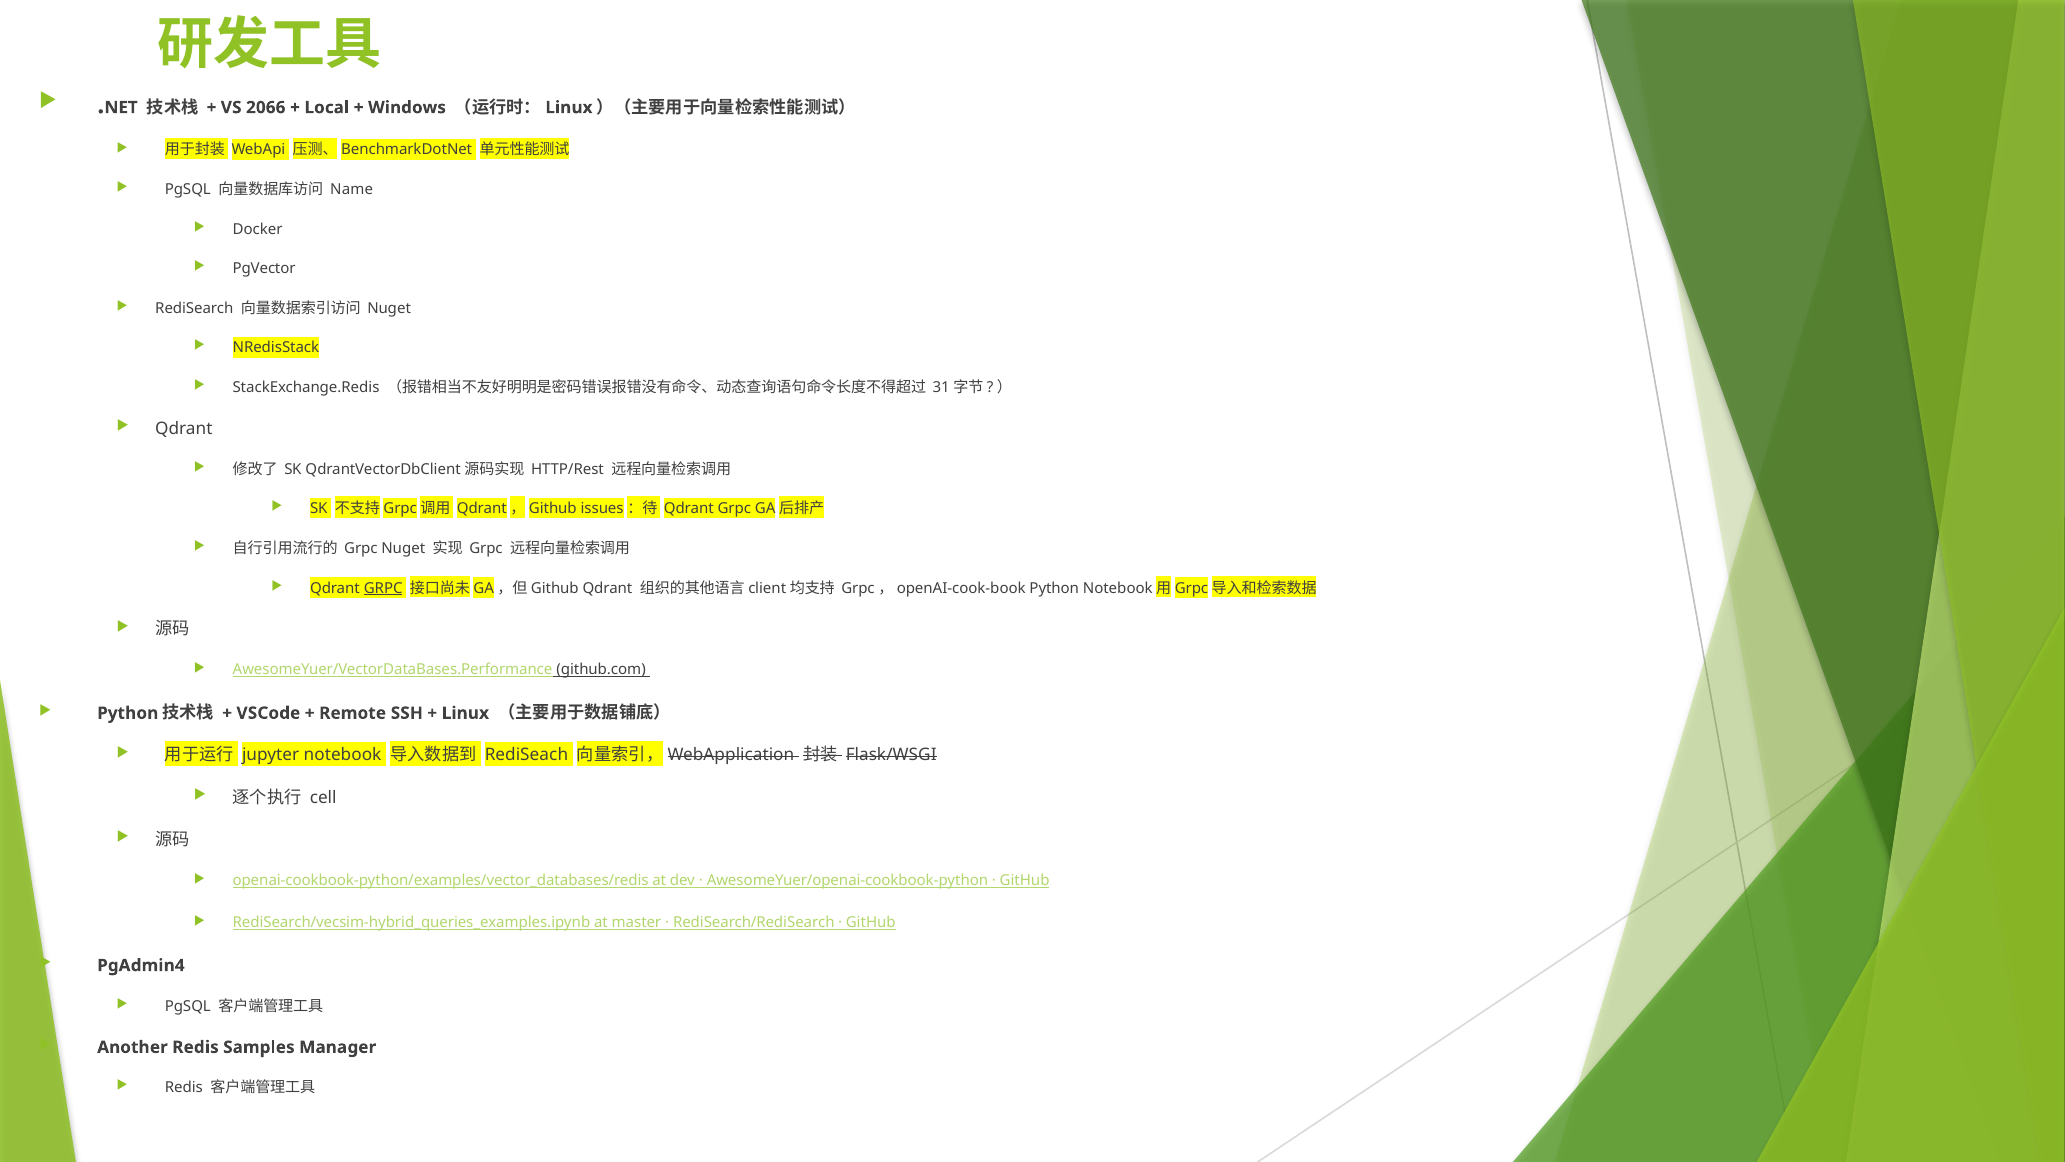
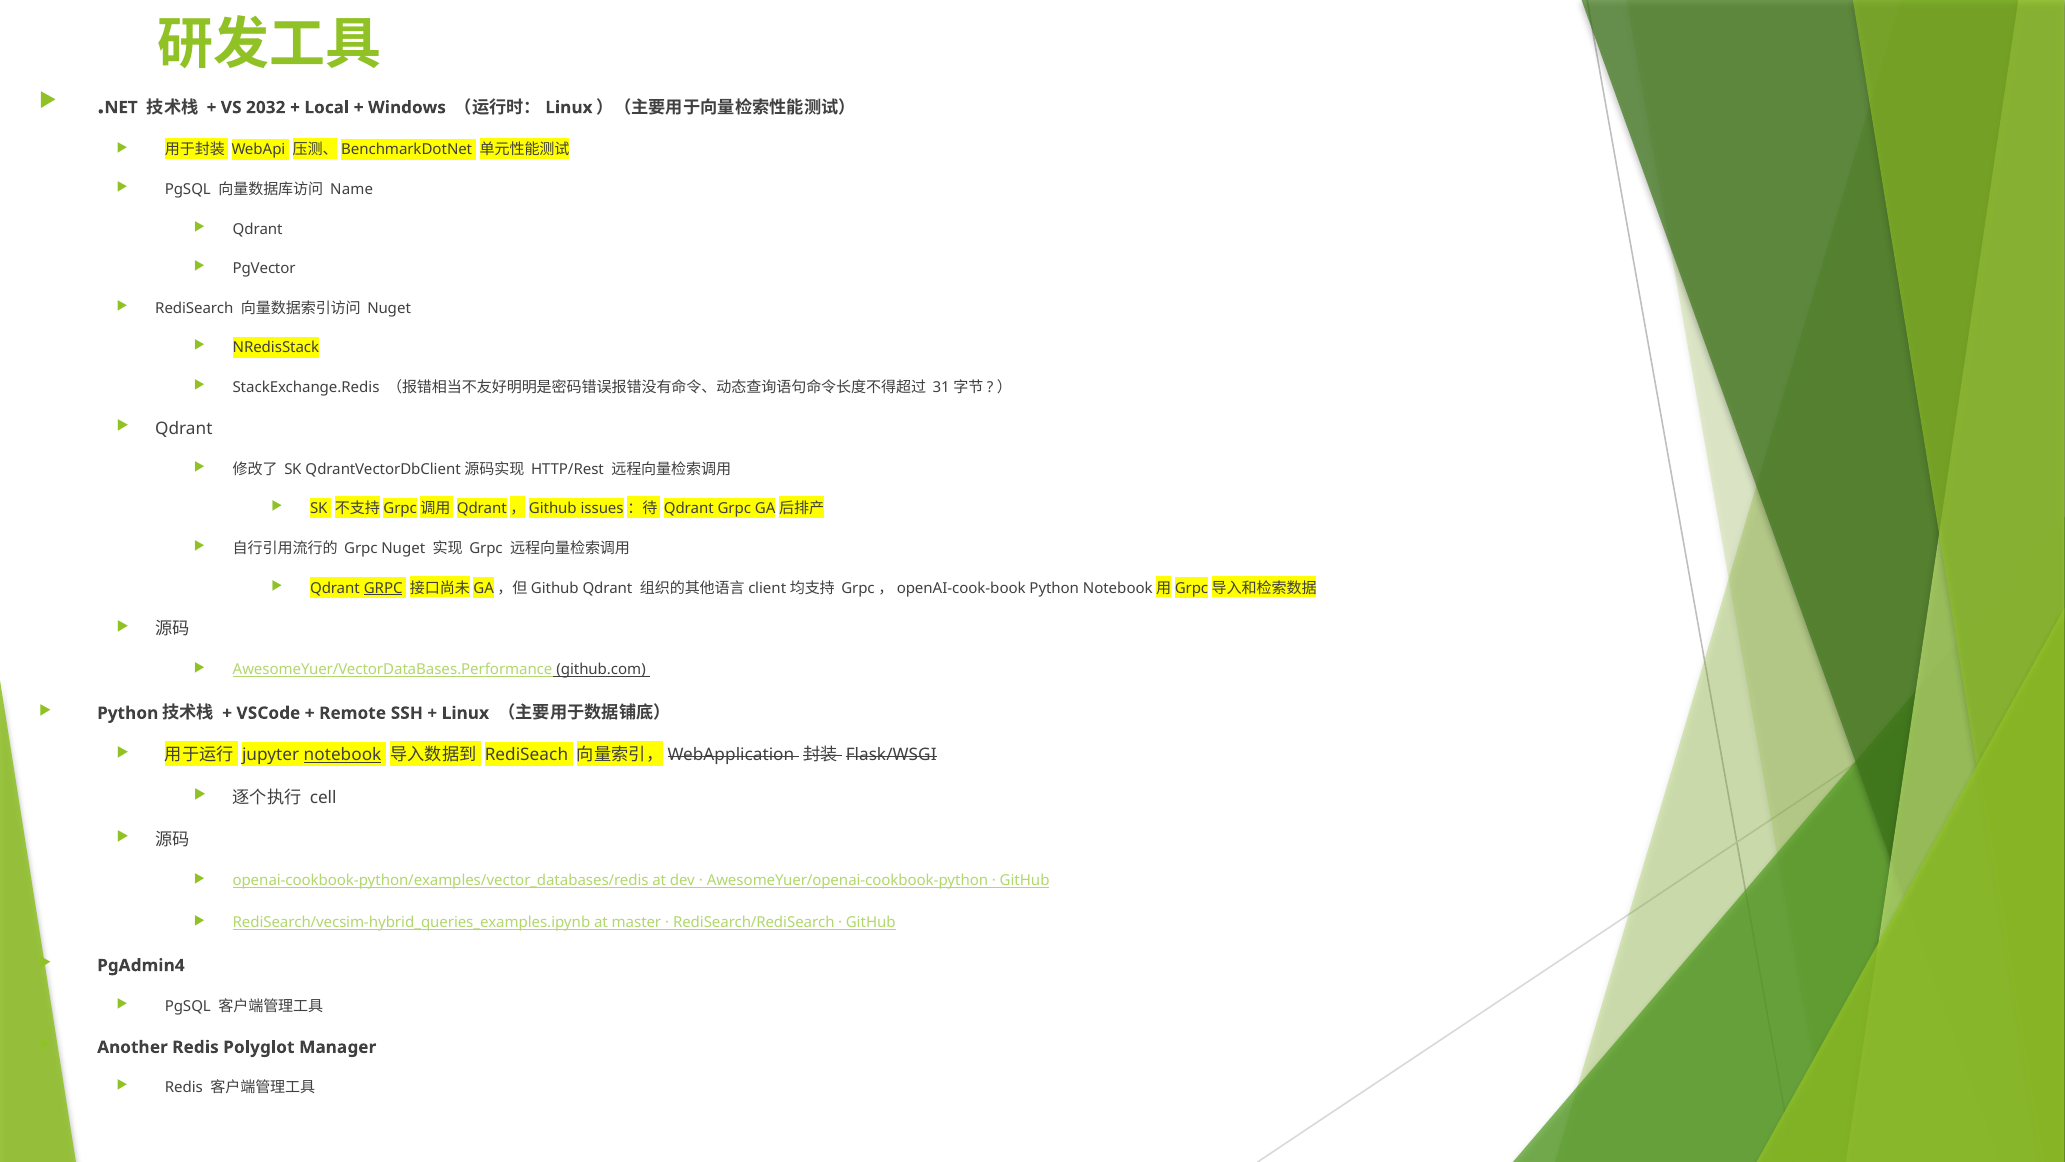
2066: 2066 -> 2032
Docker at (258, 229): Docker -> Qdrant
notebook underline: none -> present
Samples: Samples -> Polyglot
